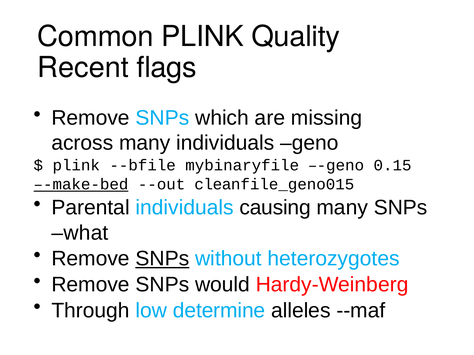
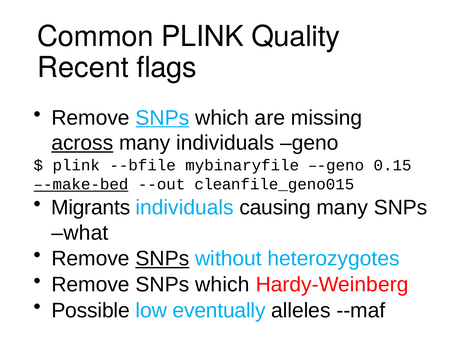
SNPs at (162, 118) underline: none -> present
across underline: none -> present
Parental: Parental -> Migrants
would at (222, 285): would -> which
Through: Through -> Possible
determine: determine -> eventually
